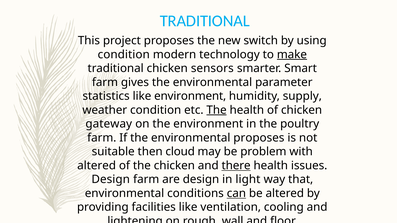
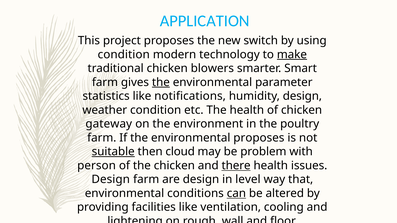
TRADITIONAL at (205, 21): TRADITIONAL -> APPLICATION
sensors: sensors -> blowers
the at (161, 82) underline: none -> present
like environment: environment -> notifications
humidity supply: supply -> design
The at (217, 110) underline: present -> none
suitable underline: none -> present
altered at (97, 166): altered -> person
light: light -> level
